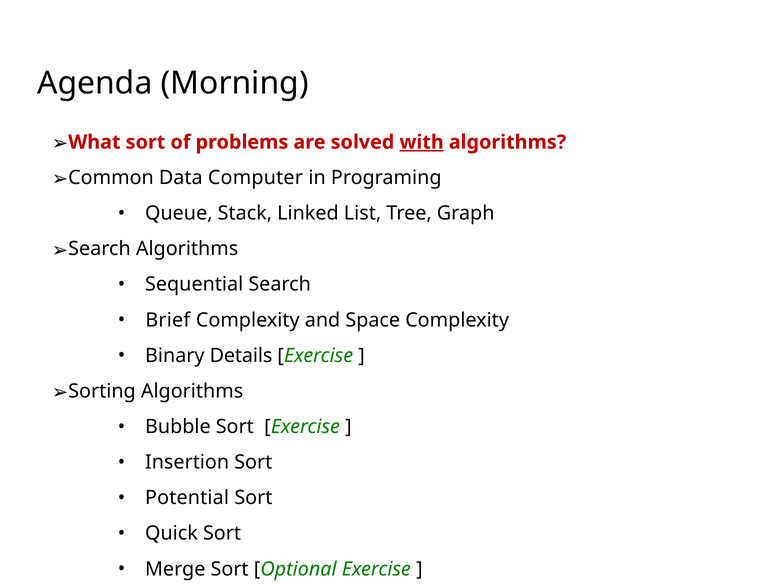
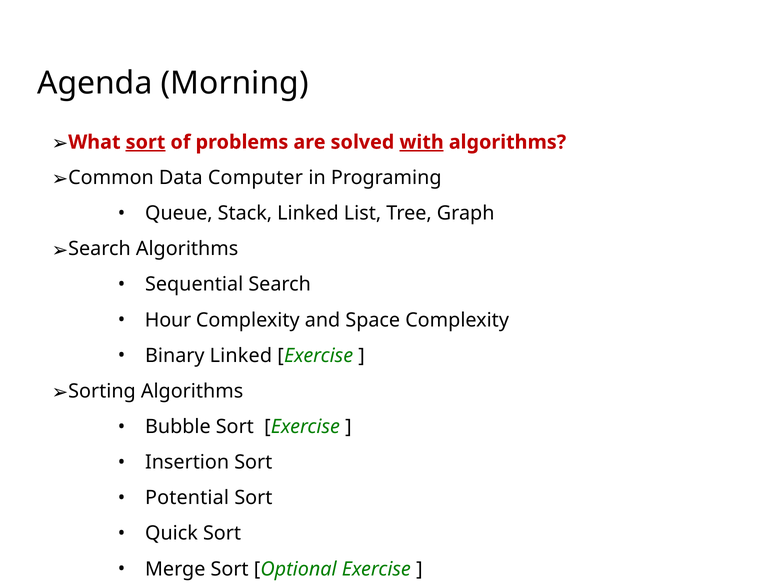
sort at (146, 142) underline: none -> present
Brief: Brief -> Hour
Binary Details: Details -> Linked
